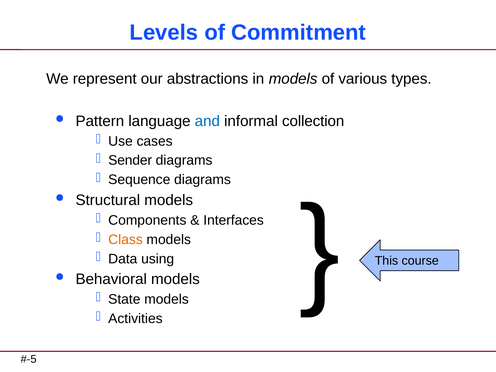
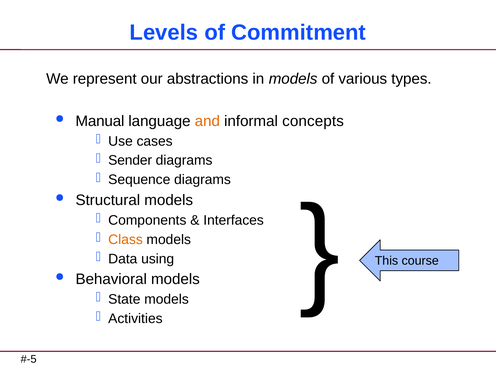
Pattern: Pattern -> Manual
and colour: blue -> orange
collection: collection -> concepts
